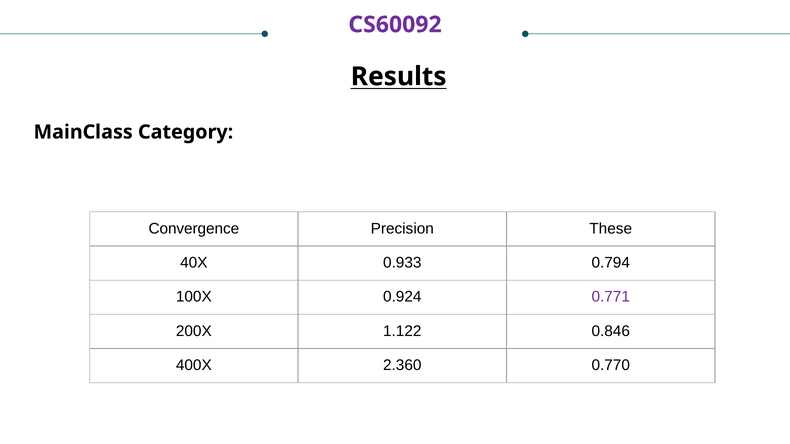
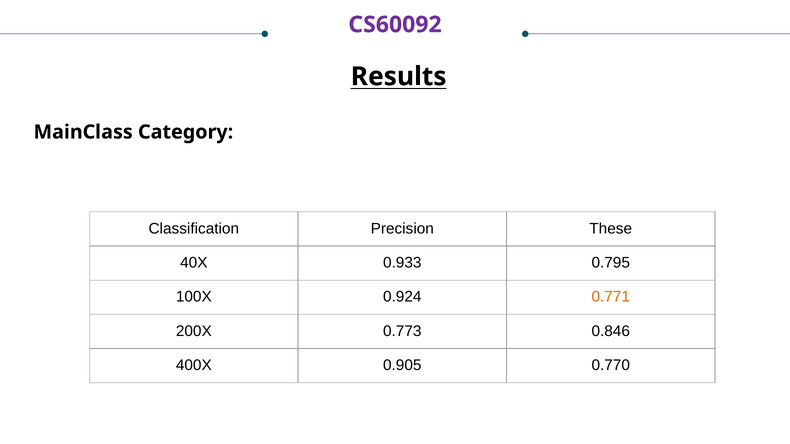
Convergence: Convergence -> Classification
0.794: 0.794 -> 0.795
0.771 colour: purple -> orange
1.122: 1.122 -> 0.773
2.360: 2.360 -> 0.905
